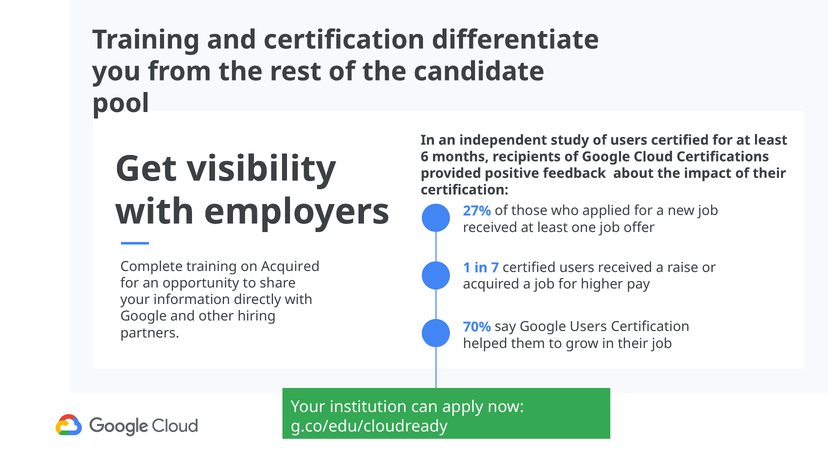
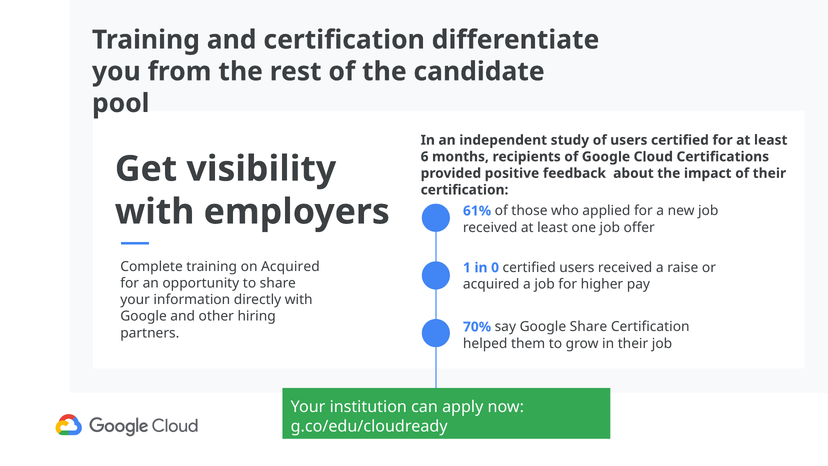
27%: 27% -> 61%
7: 7 -> 0
Google Users: Users -> Share
